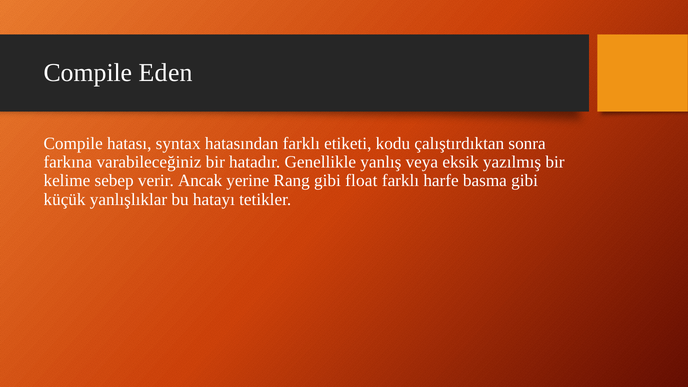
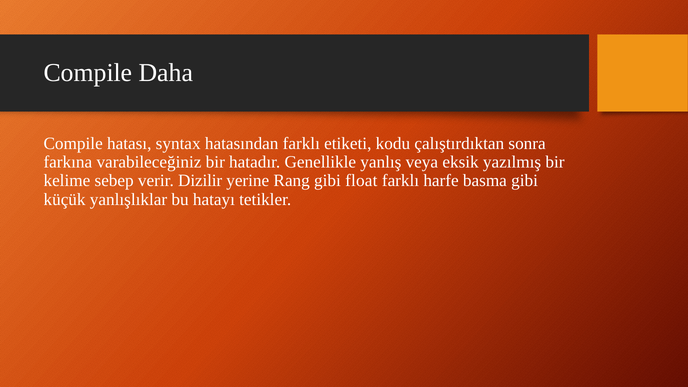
Eden: Eden -> Daha
Ancak: Ancak -> Dizilir
